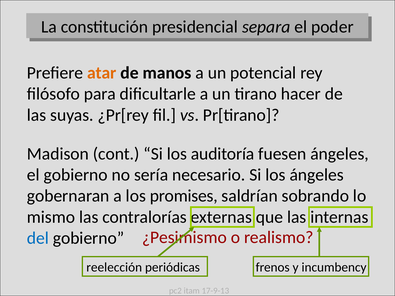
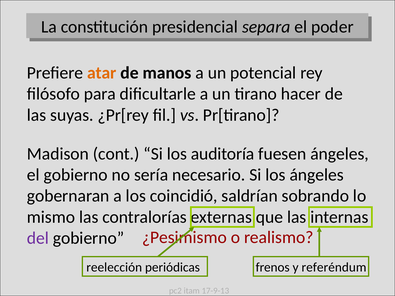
promises: promises -> coincidió
del colour: blue -> purple
incumbency: incumbency -> referéndum
